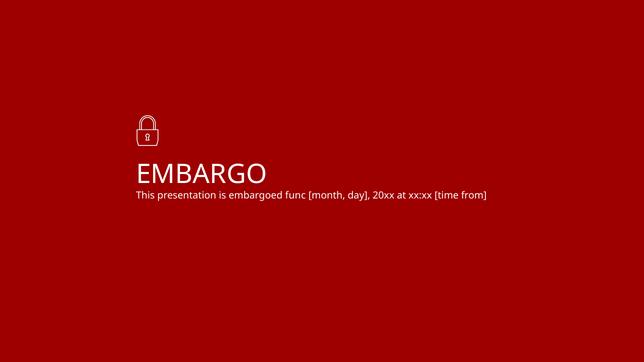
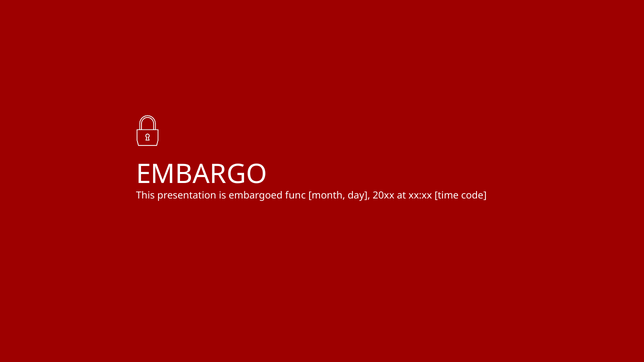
from: from -> code
